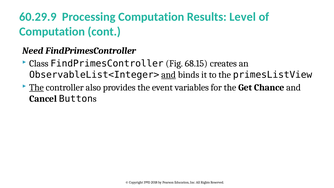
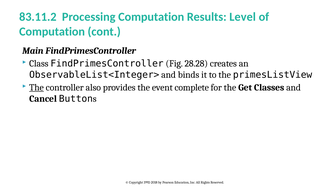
60.29.9: 60.29.9 -> 83.11.2
Need: Need -> Main
68.15: 68.15 -> 28.28
and at (169, 75) underline: present -> none
variables: variables -> complete
Chance: Chance -> Classes
